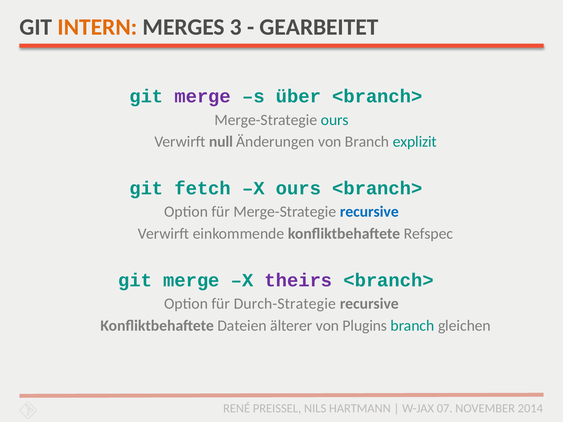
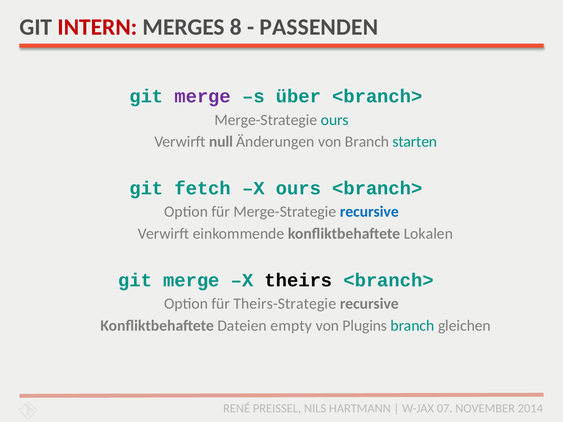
INTERN colour: orange -> red
3: 3 -> 8
GEARBEITET: GEARBEITET -> PASSENDEN
explizit: explizit -> starten
Refspec: Refspec -> Lokalen
theirs colour: purple -> black
Durch-Strategie: Durch-Strategie -> Theirs-Strategie
älterer: älterer -> empty
